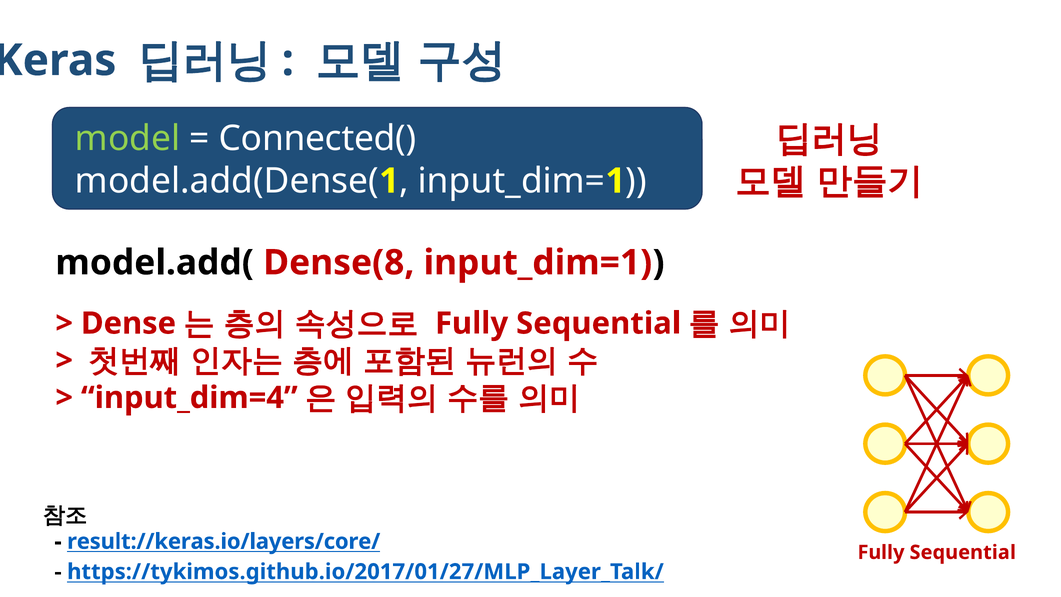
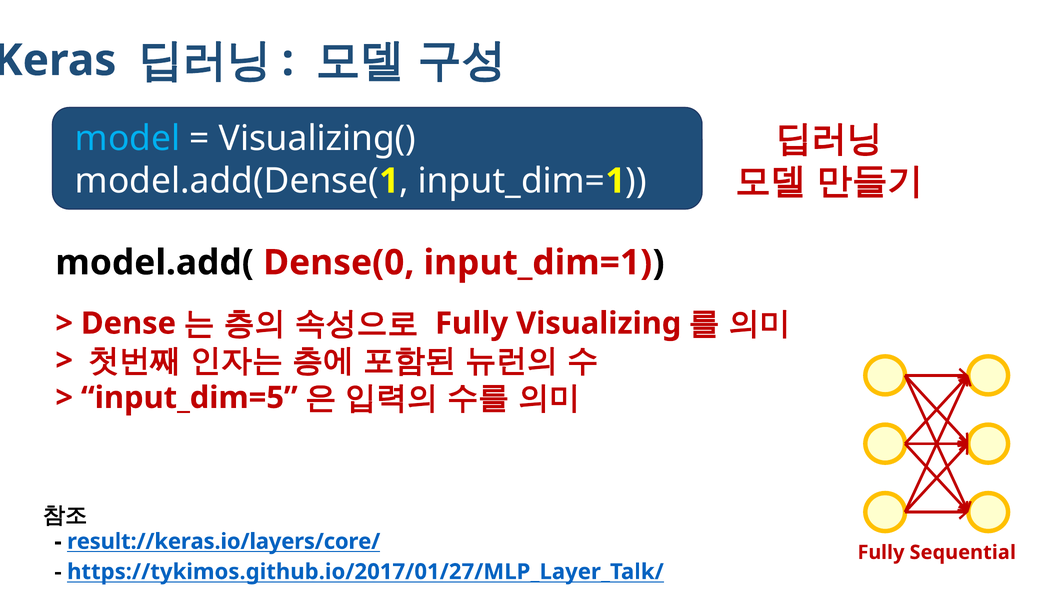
model colour: light green -> light blue
Connected(: Connected( -> Visualizing(
Dense(8: Dense(8 -> Dense(0
Sequential at (599, 323): Sequential -> Visualizing
input_dim=4: input_dim=4 -> input_dim=5
